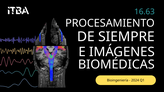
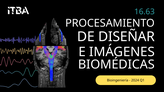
SIEMPRE: SIEMPRE -> DISEÑAR
